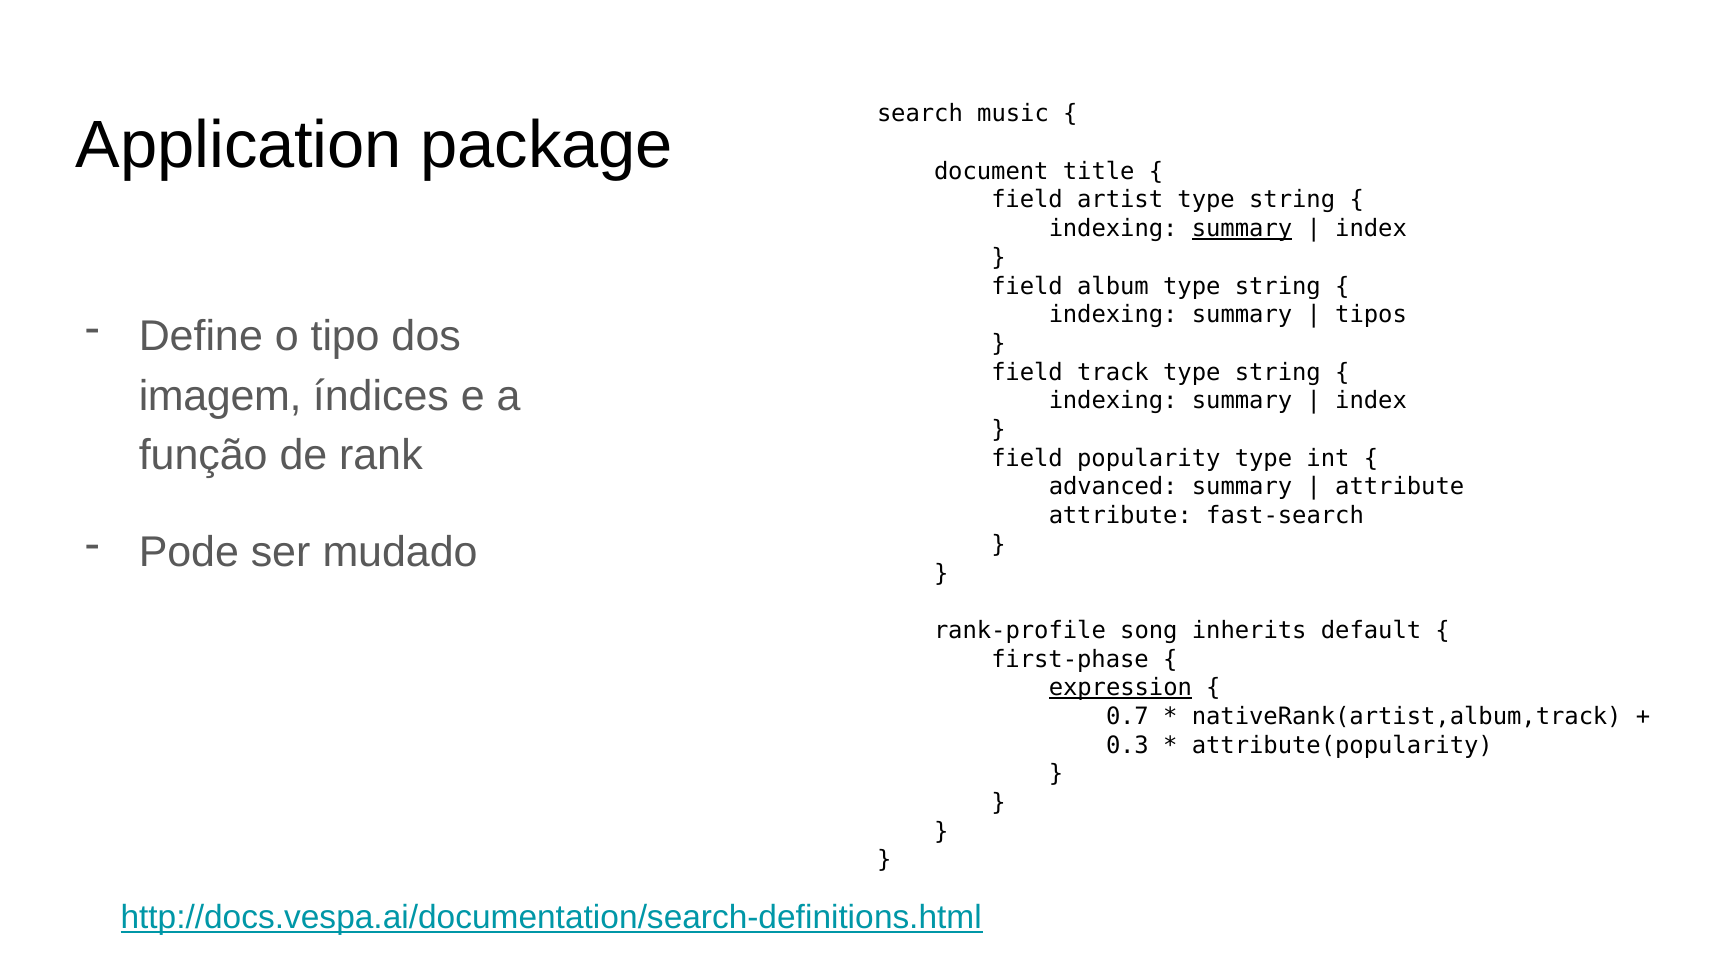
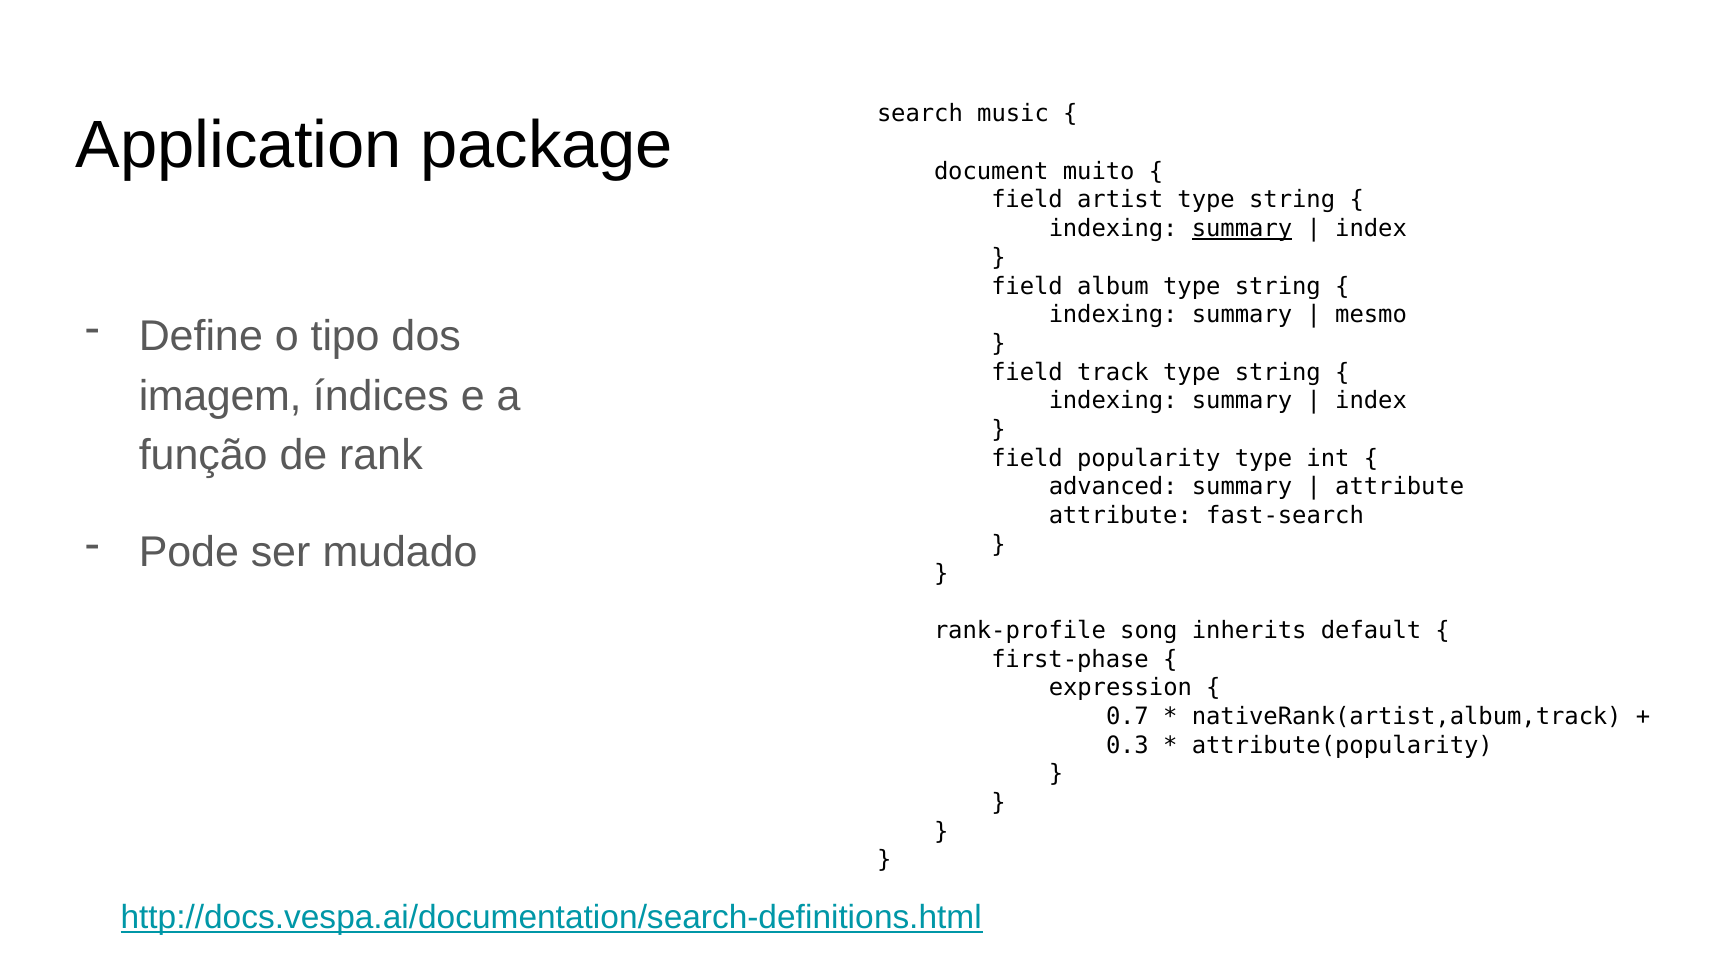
title: title -> muito
tipos: tipos -> mesmo
expression underline: present -> none
